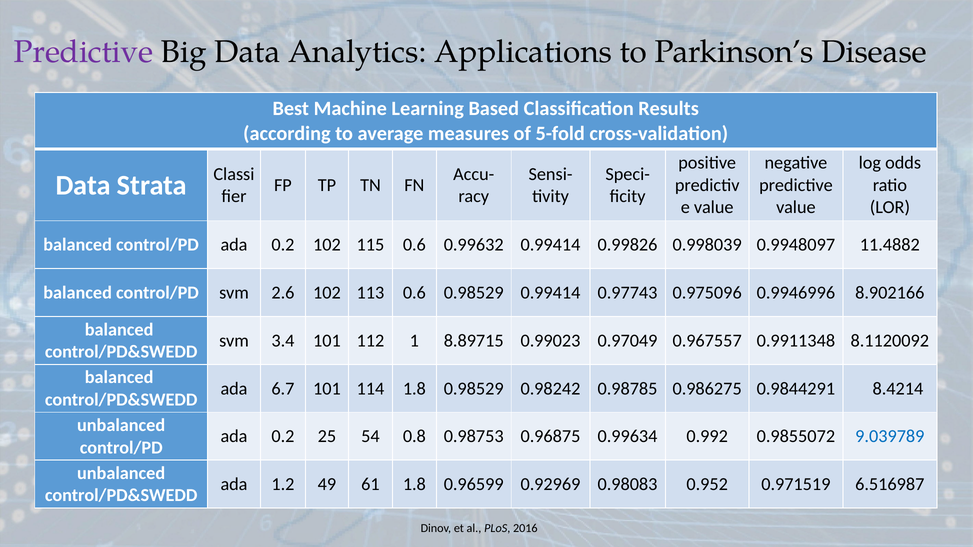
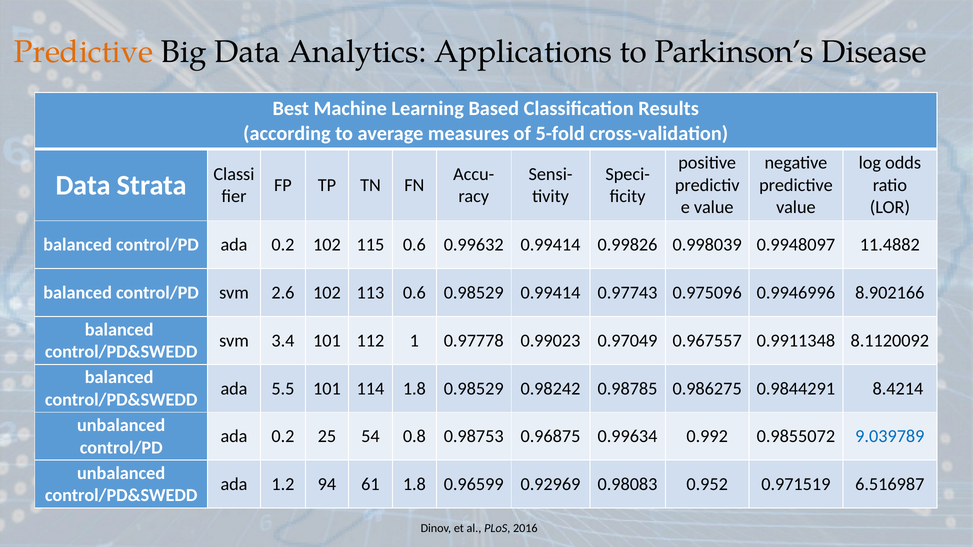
Predictive at (84, 52) colour: purple -> orange
8.89715: 8.89715 -> 0.97778
6.7: 6.7 -> 5.5
49: 49 -> 94
